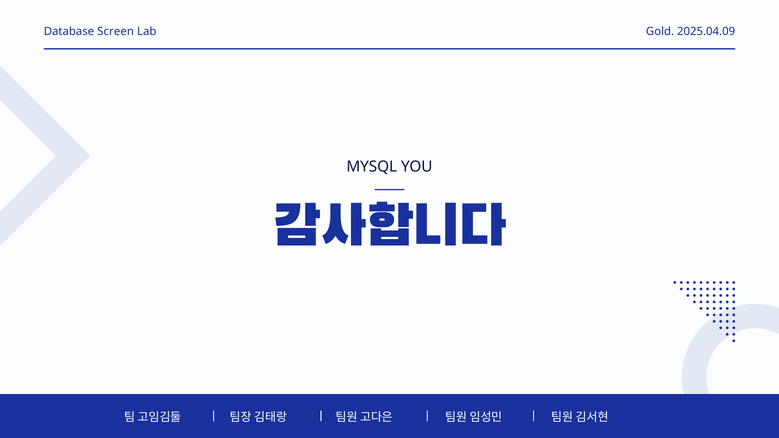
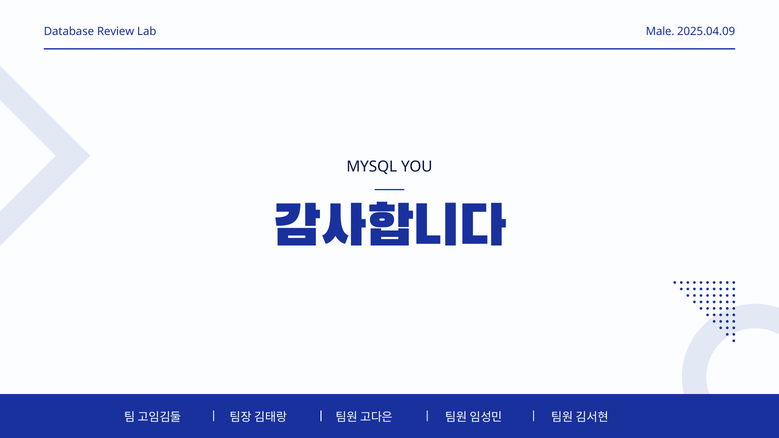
Screen: Screen -> Review
Gold: Gold -> Male
